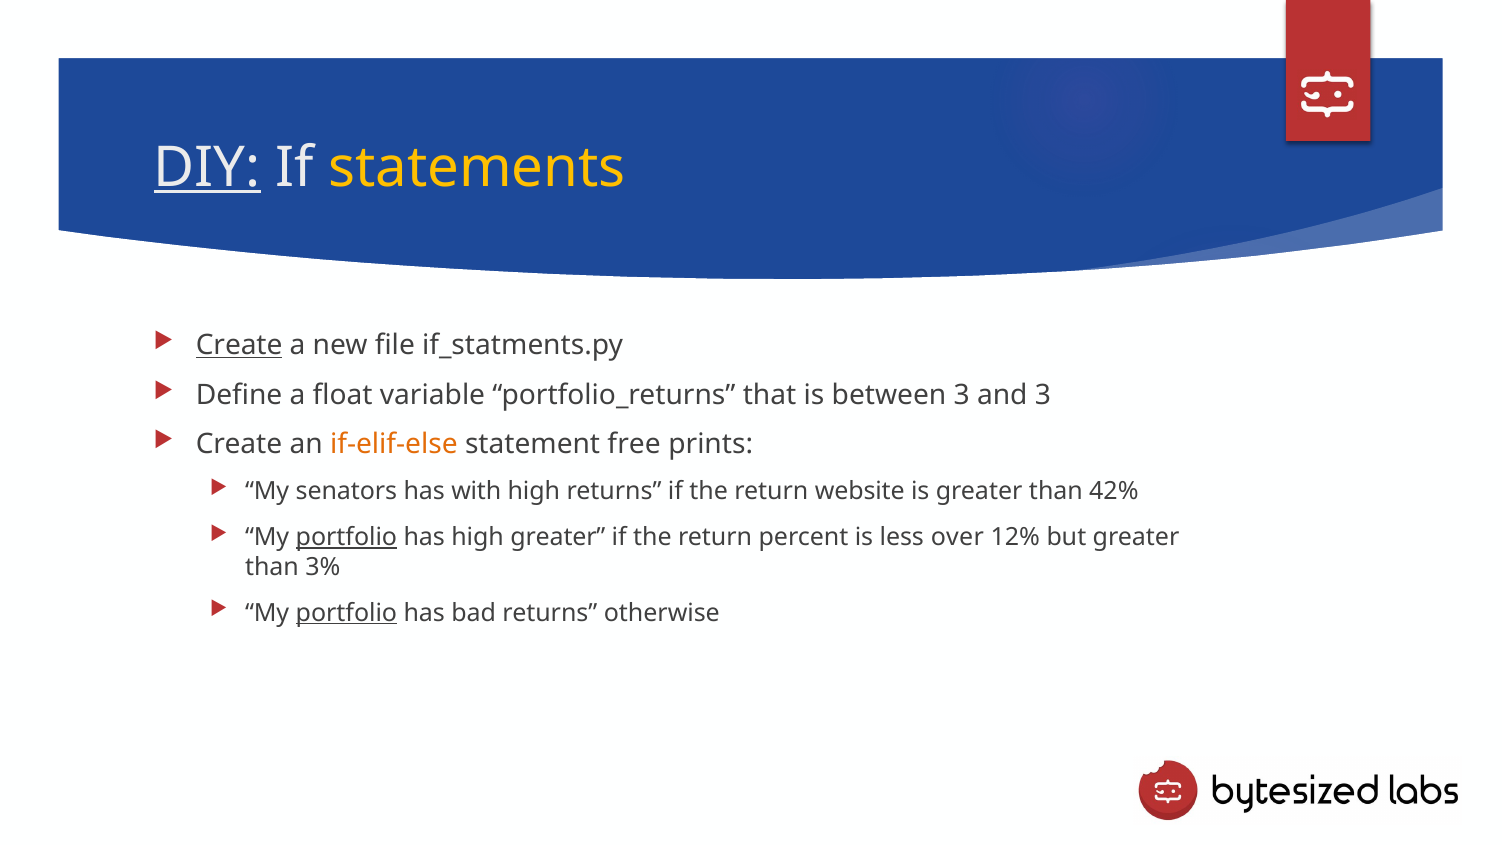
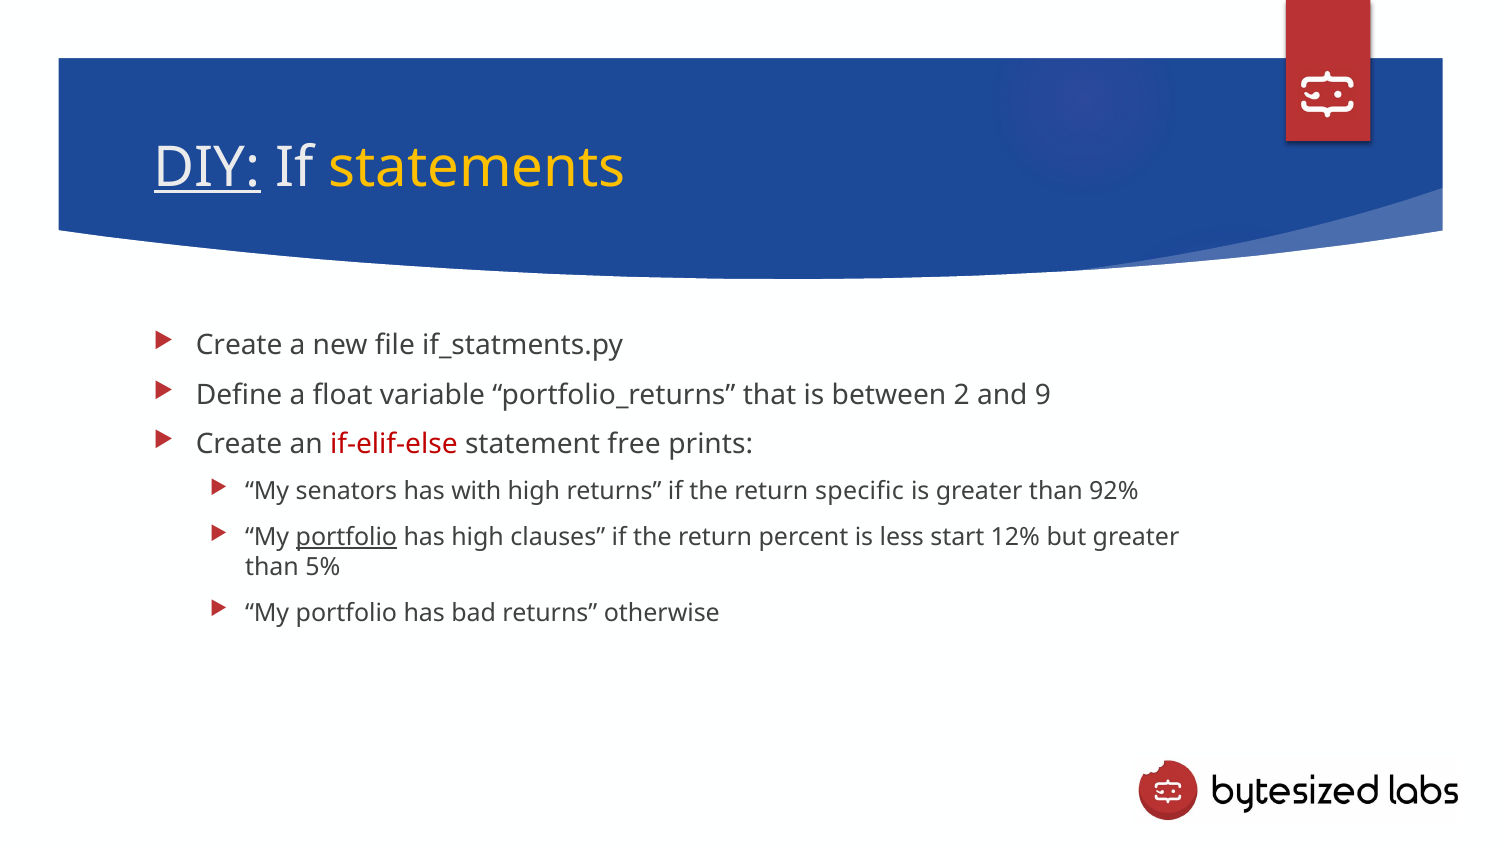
Create at (239, 345) underline: present -> none
between 3: 3 -> 2
and 3: 3 -> 9
if-elif-else colour: orange -> red
website: website -> specific
42%: 42% -> 92%
high greater: greater -> clauses
over: over -> start
3%: 3% -> 5%
portfolio at (346, 613) underline: present -> none
